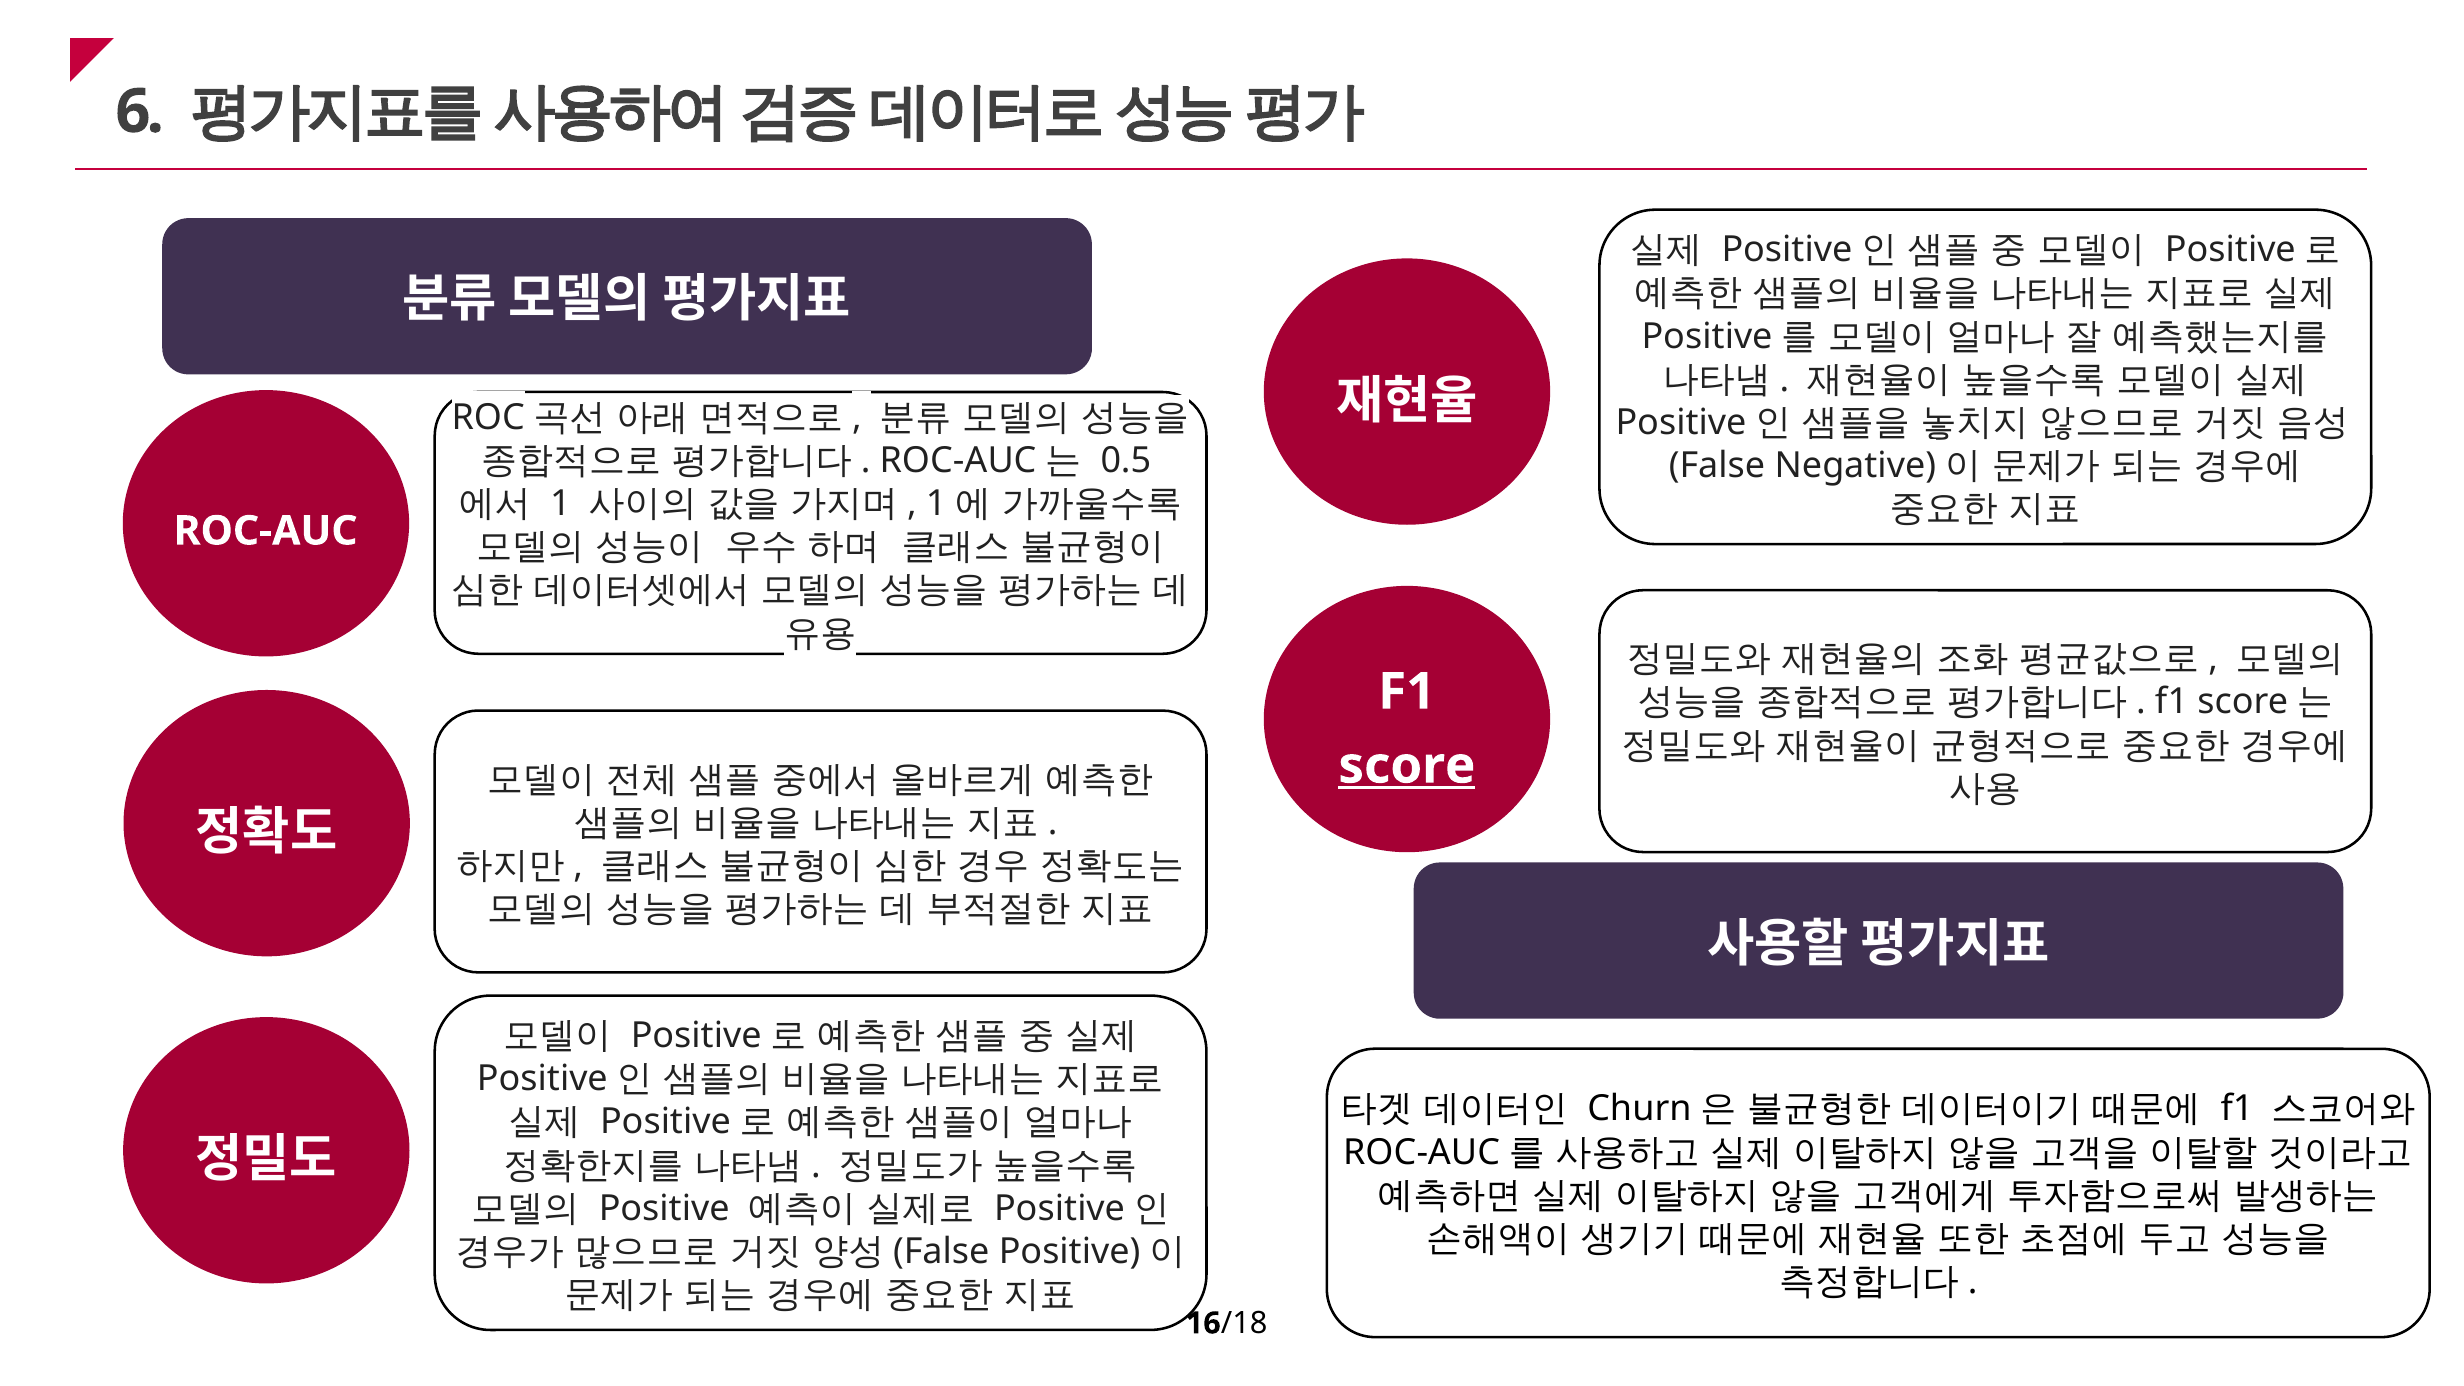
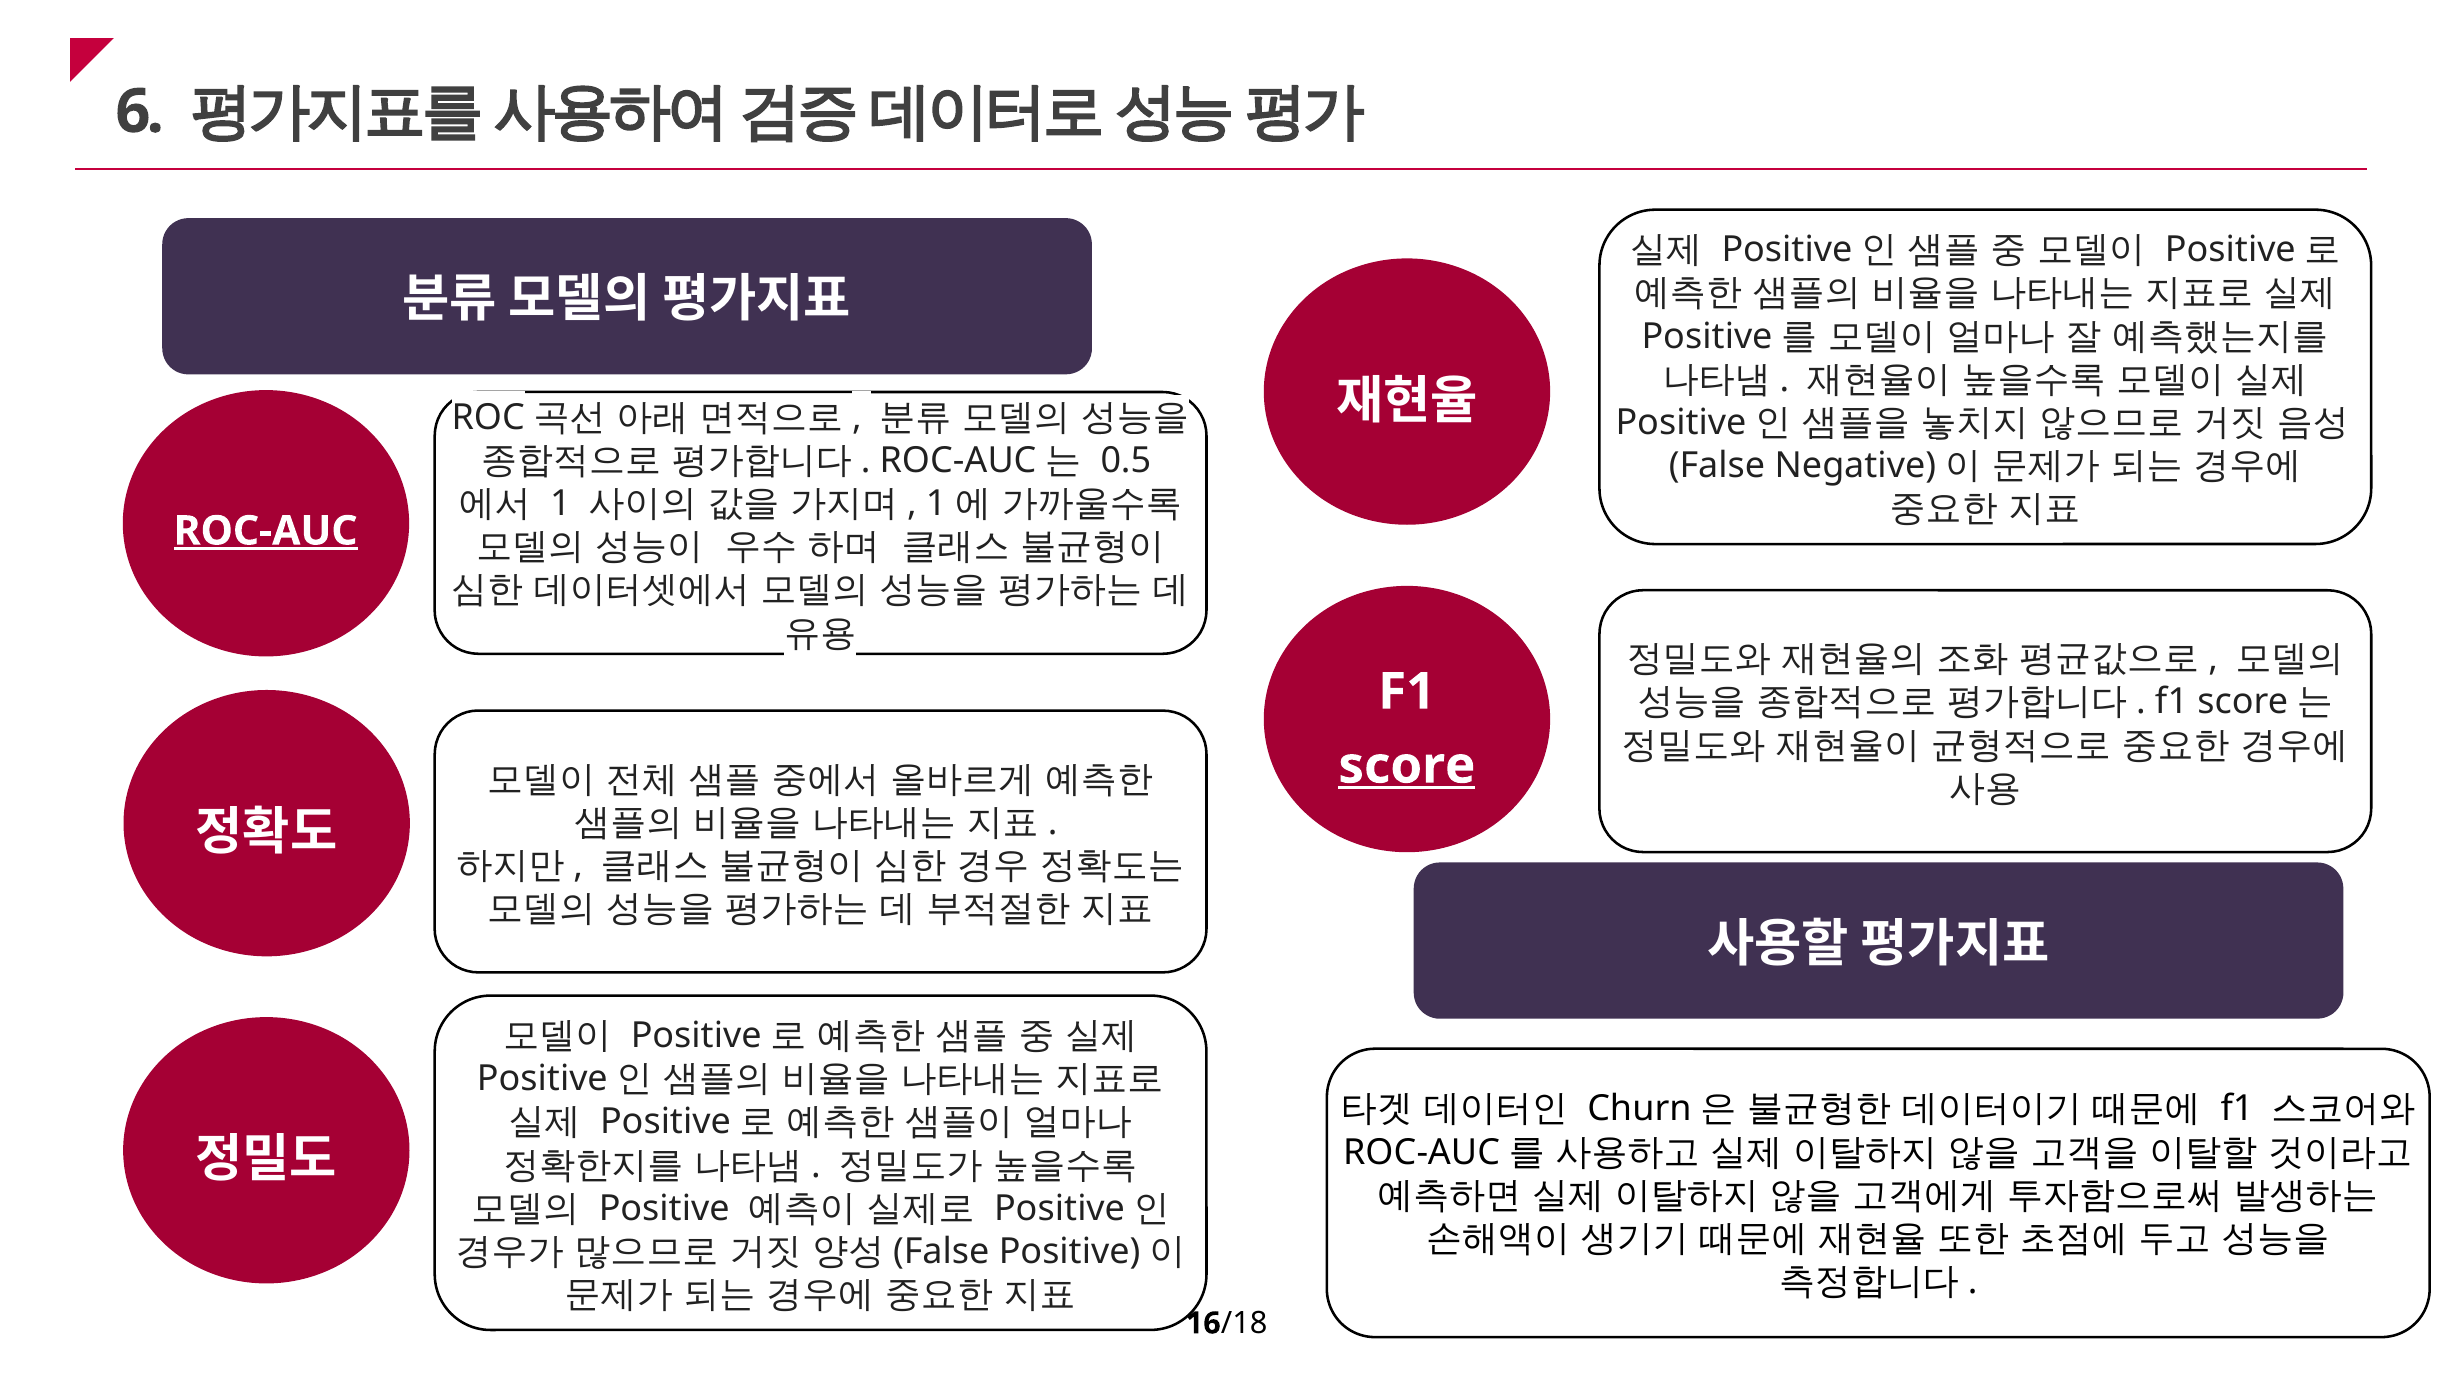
ROC-AUC underline: none -> present
